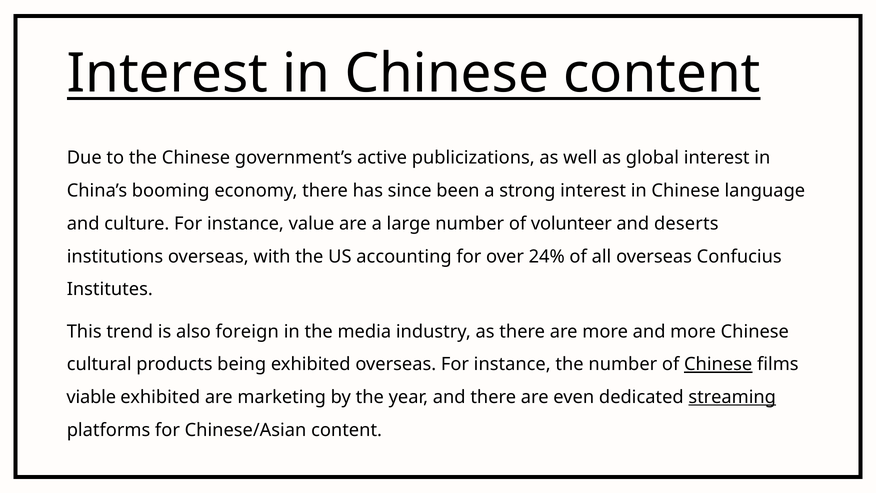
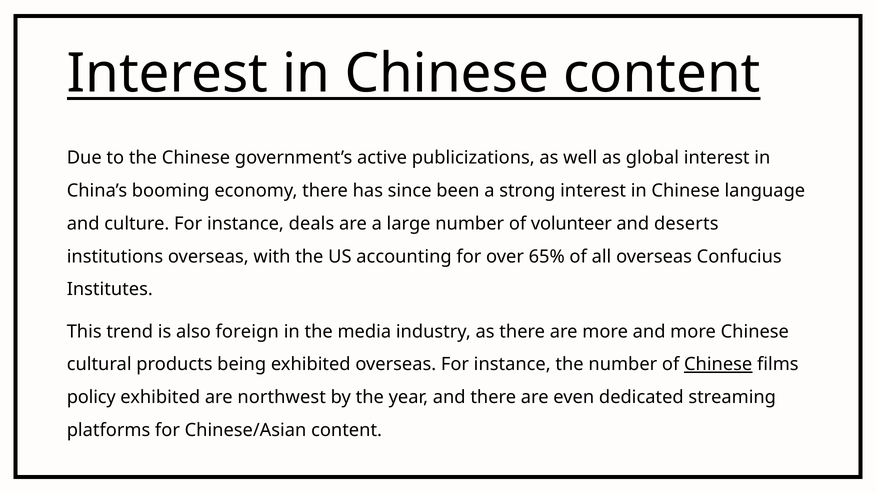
value: value -> deals
24%: 24% -> 65%
viable: viable -> policy
marketing: marketing -> northwest
streaming underline: present -> none
